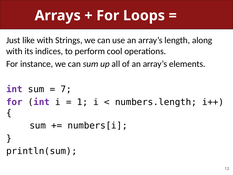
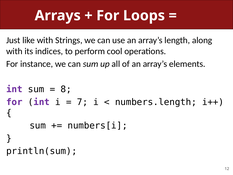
7: 7 -> 8
1: 1 -> 7
